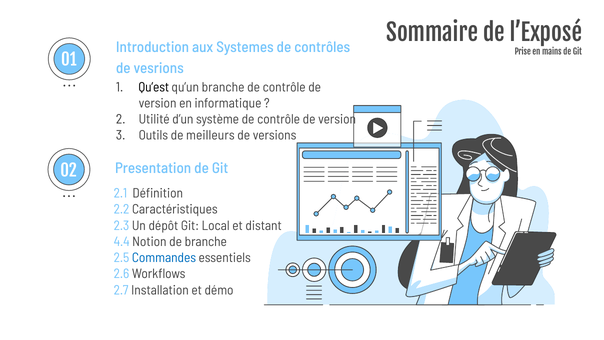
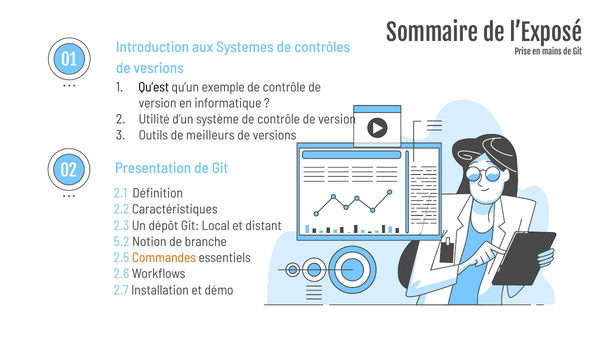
qu’un branche: branche -> exemple
4.4: 4.4 -> 5.2
Commandes colour: blue -> orange
